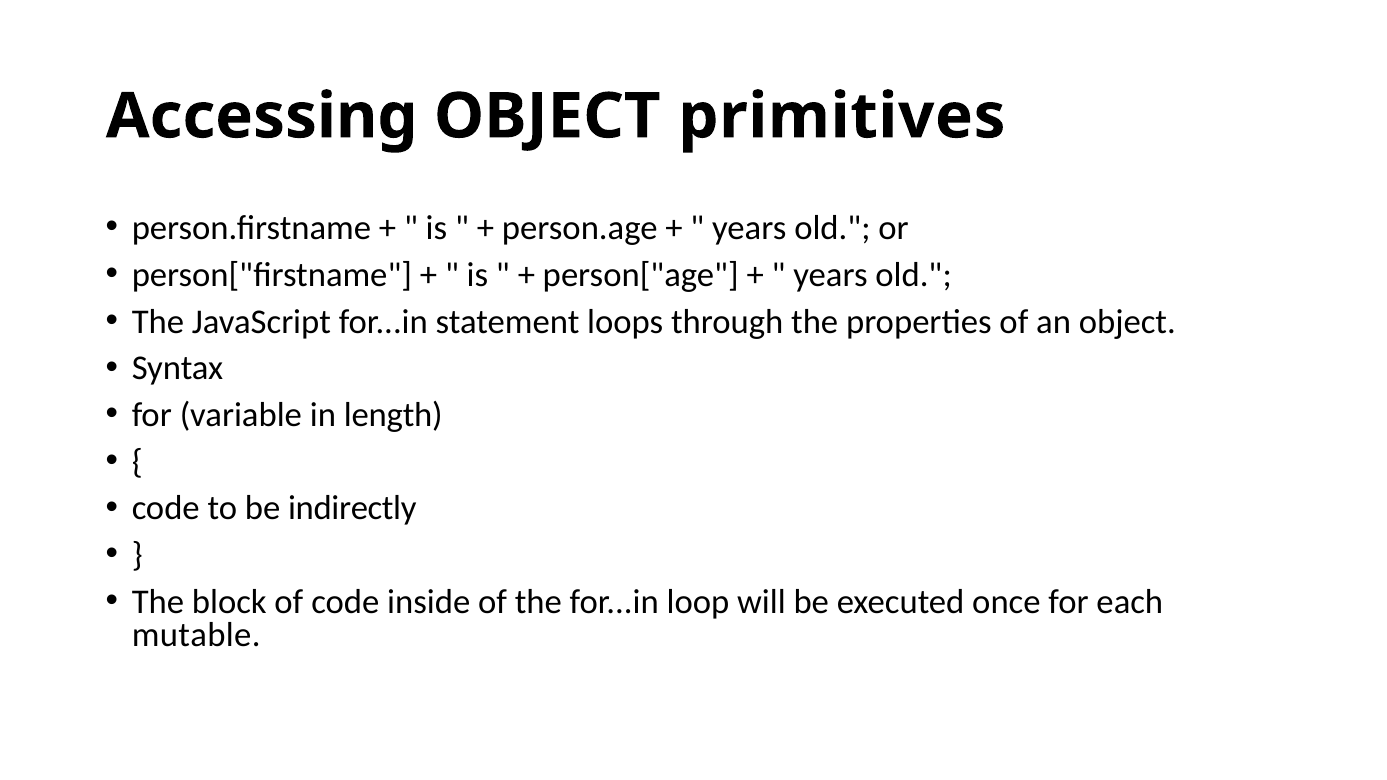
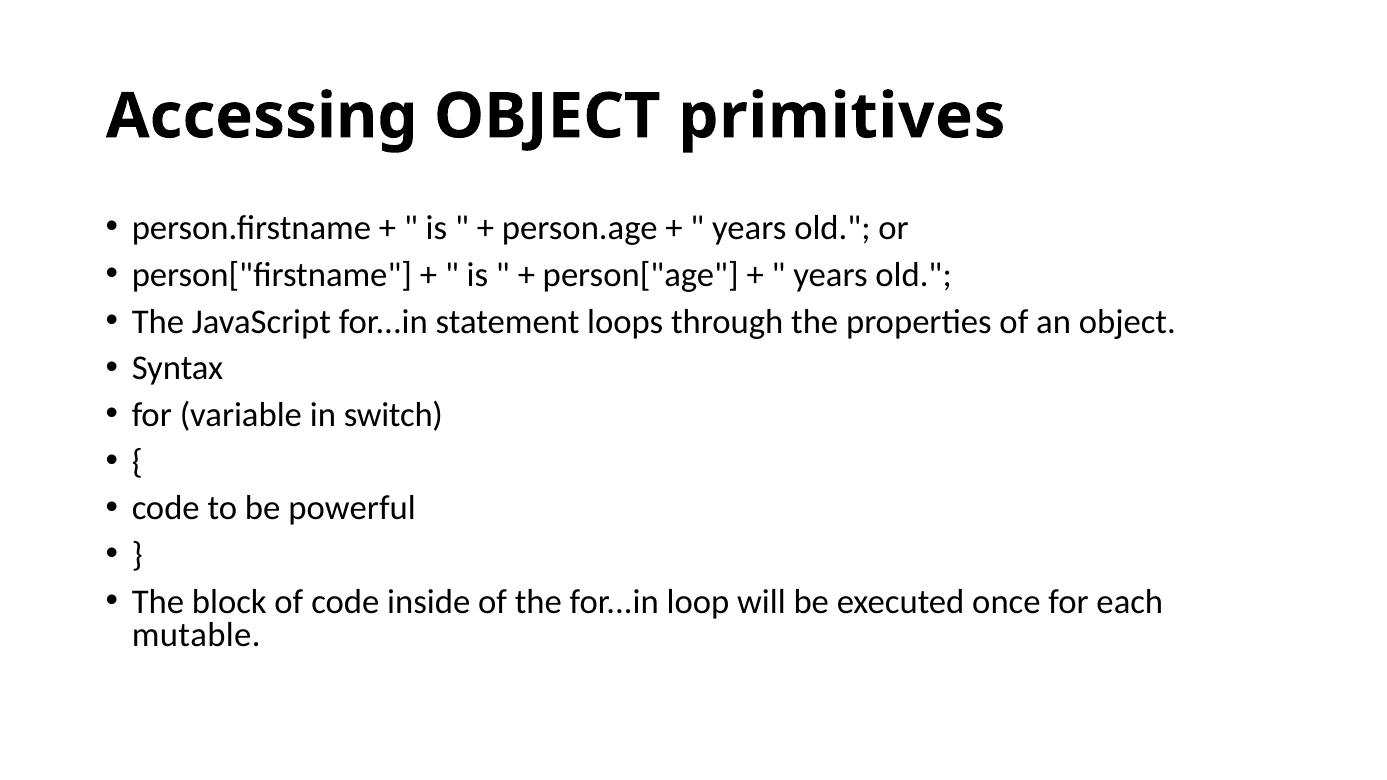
length: length -> switch
indirectly: indirectly -> powerful
